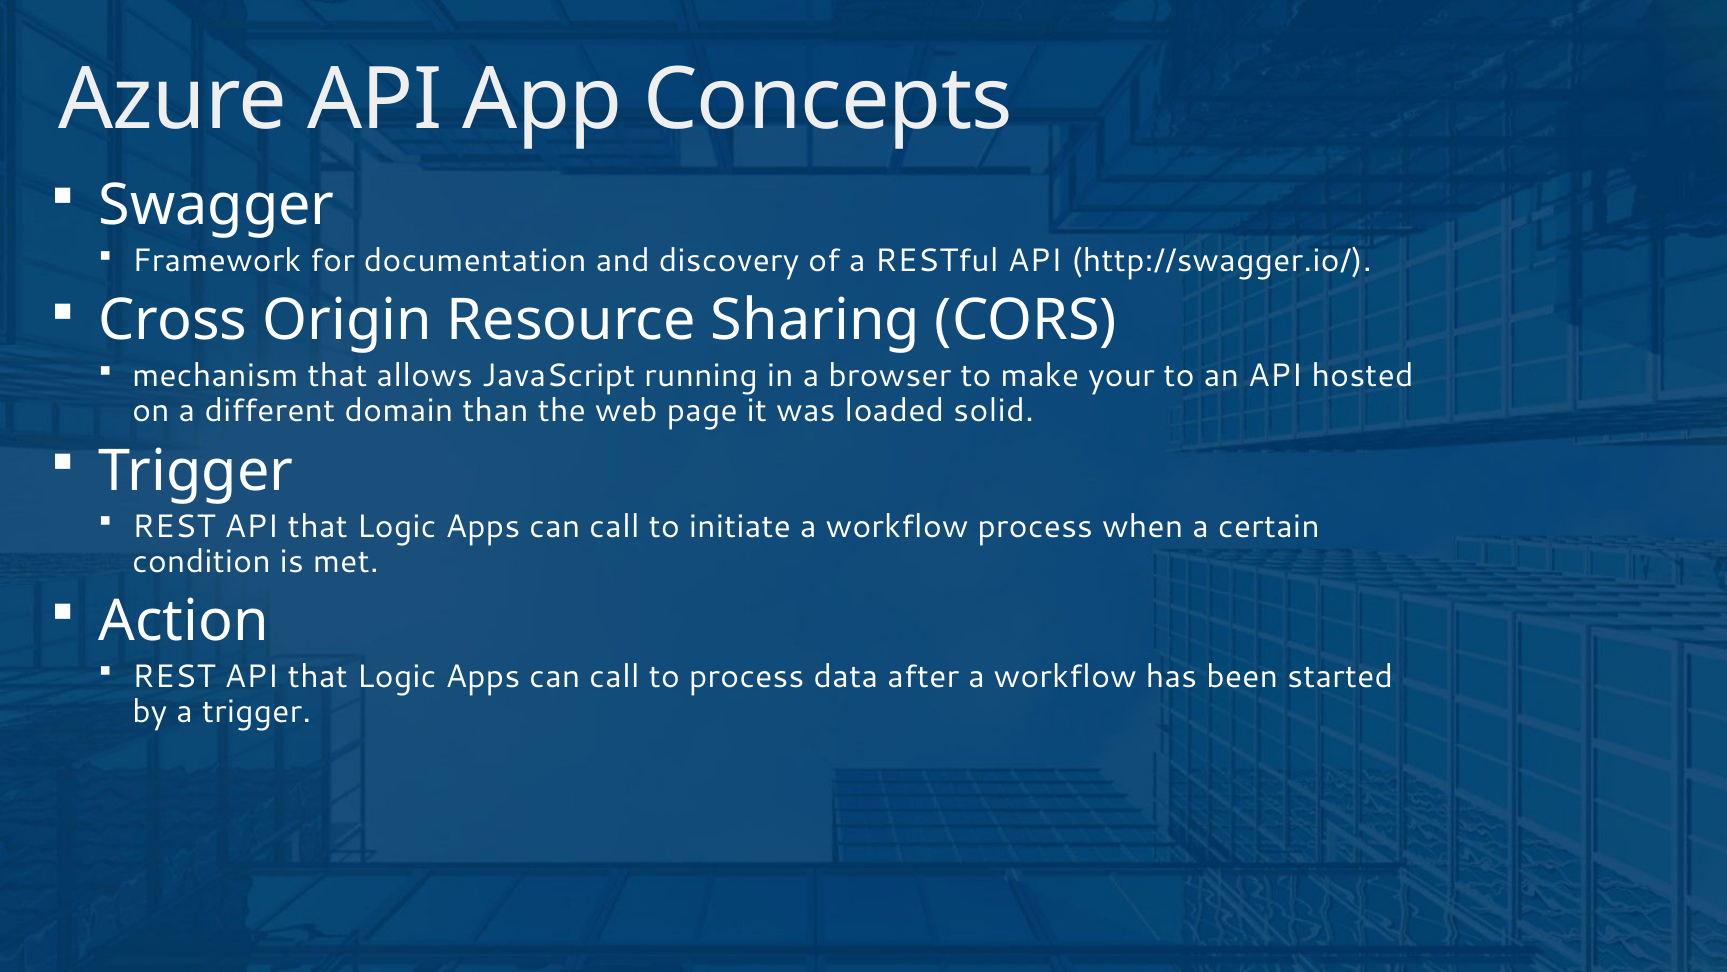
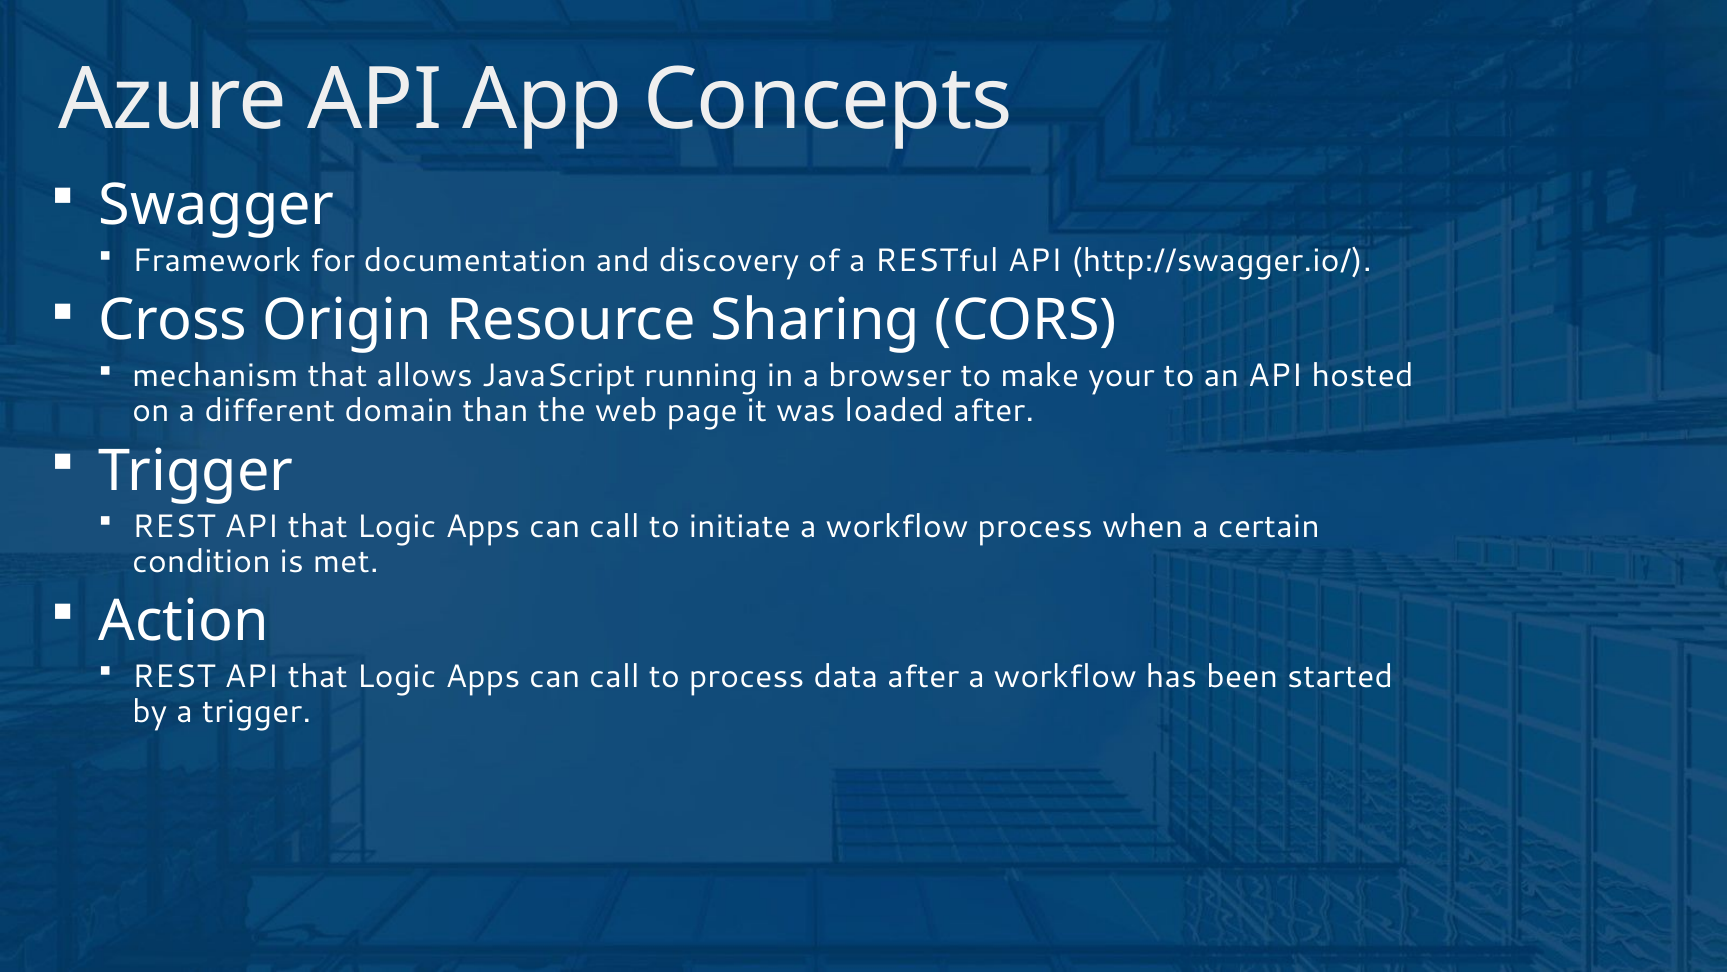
loaded solid: solid -> after
